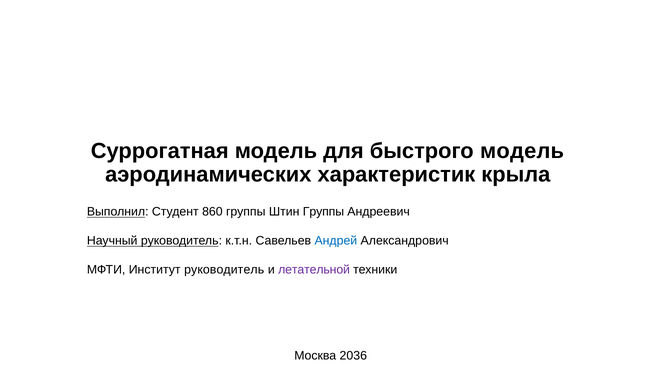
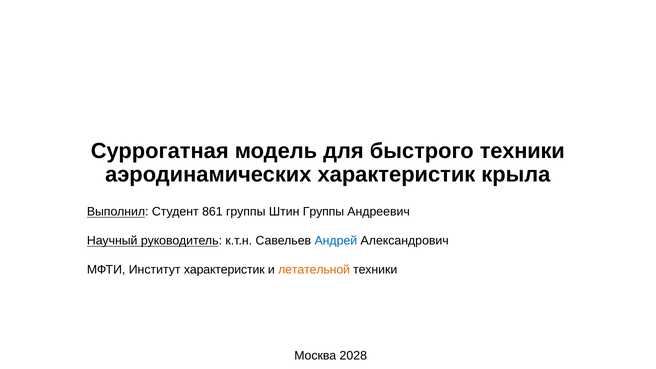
быстрого модель: модель -> техники
860: 860 -> 861
Институт руководитель: руководитель -> характеристик
летательной colour: purple -> orange
2036: 2036 -> 2028
